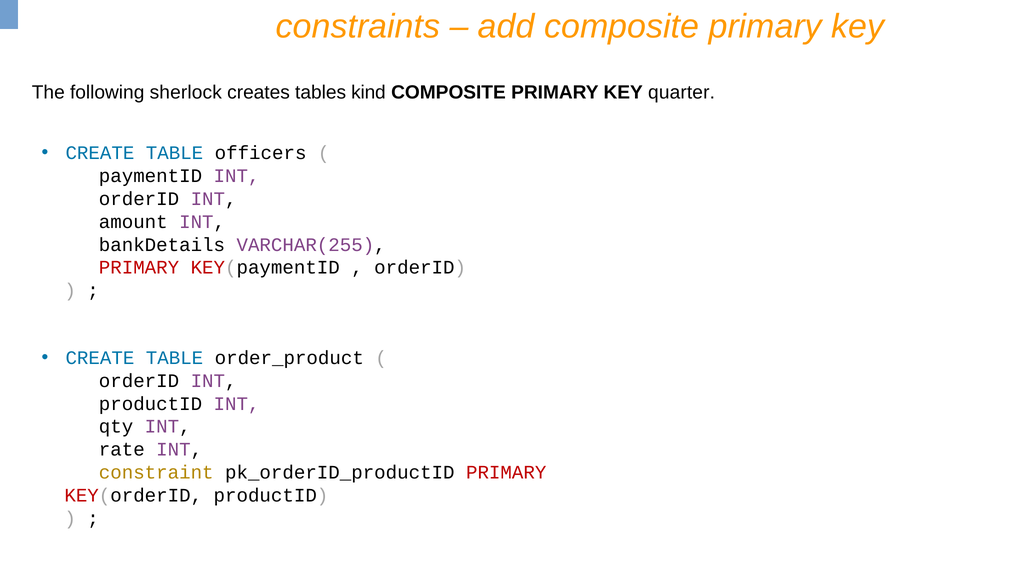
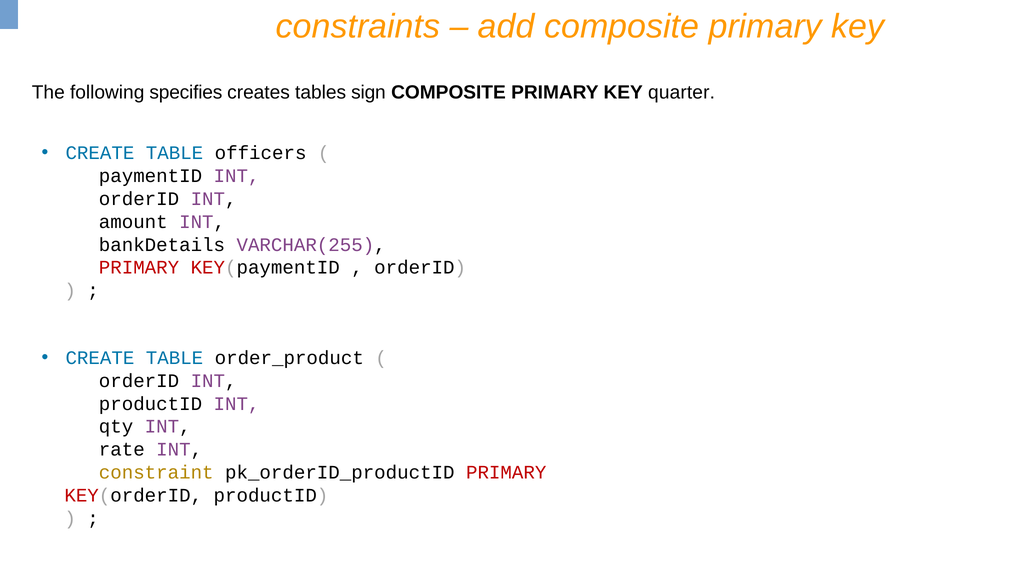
sherlock: sherlock -> specifies
kind: kind -> sign
